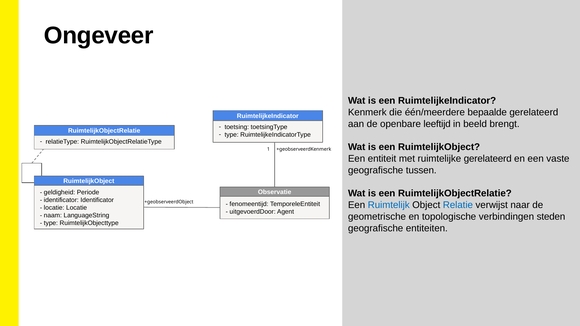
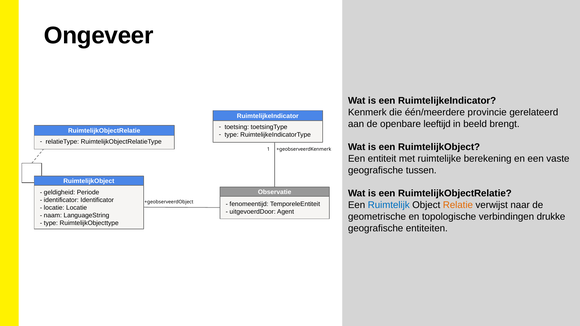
bepaalde: bepaalde -> provincie
ruimtelijke gerelateerd: gerelateerd -> berekening
Relatie colour: blue -> orange
steden: steden -> drukke
